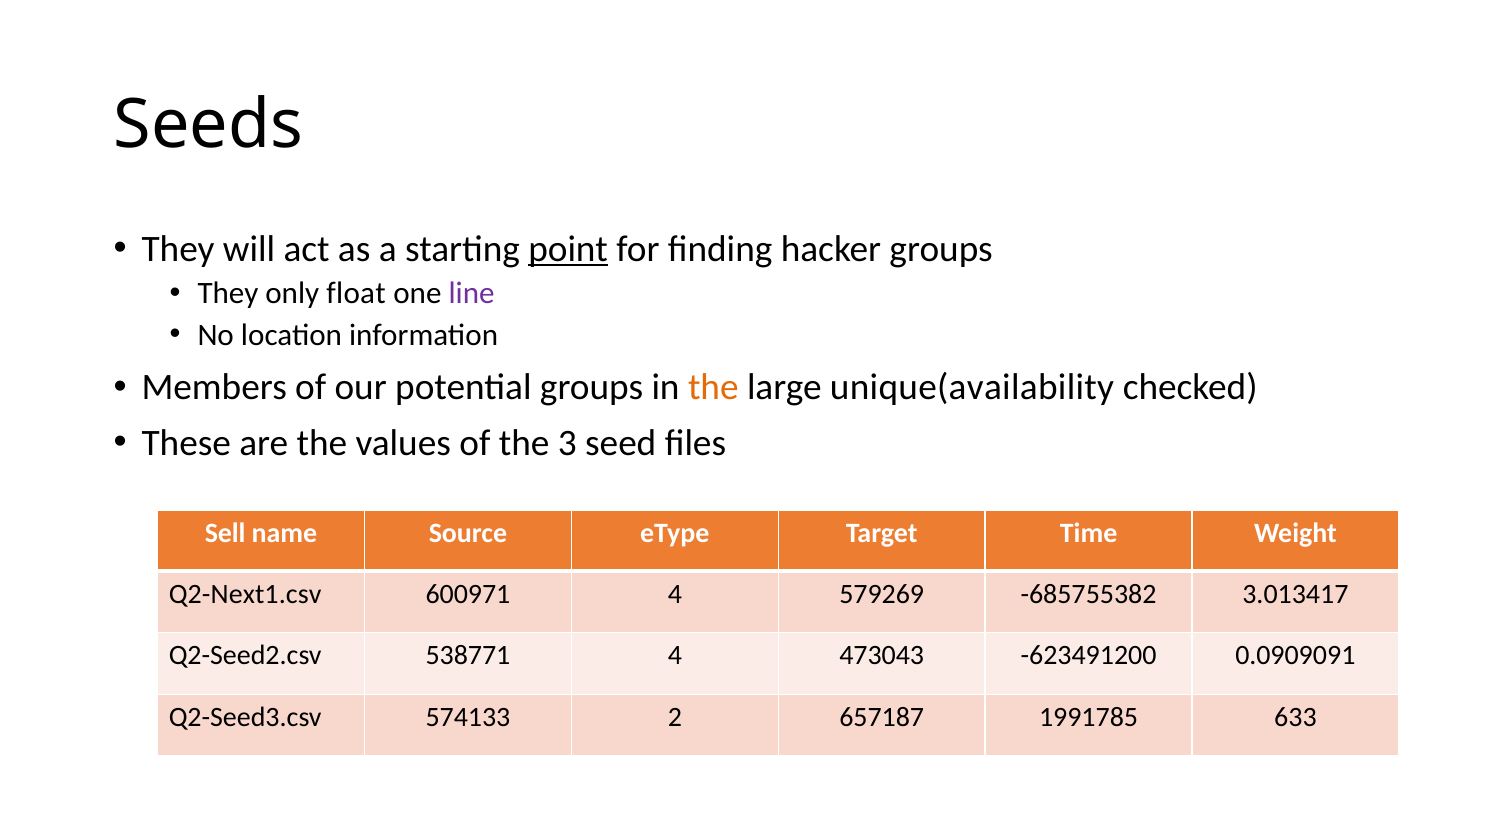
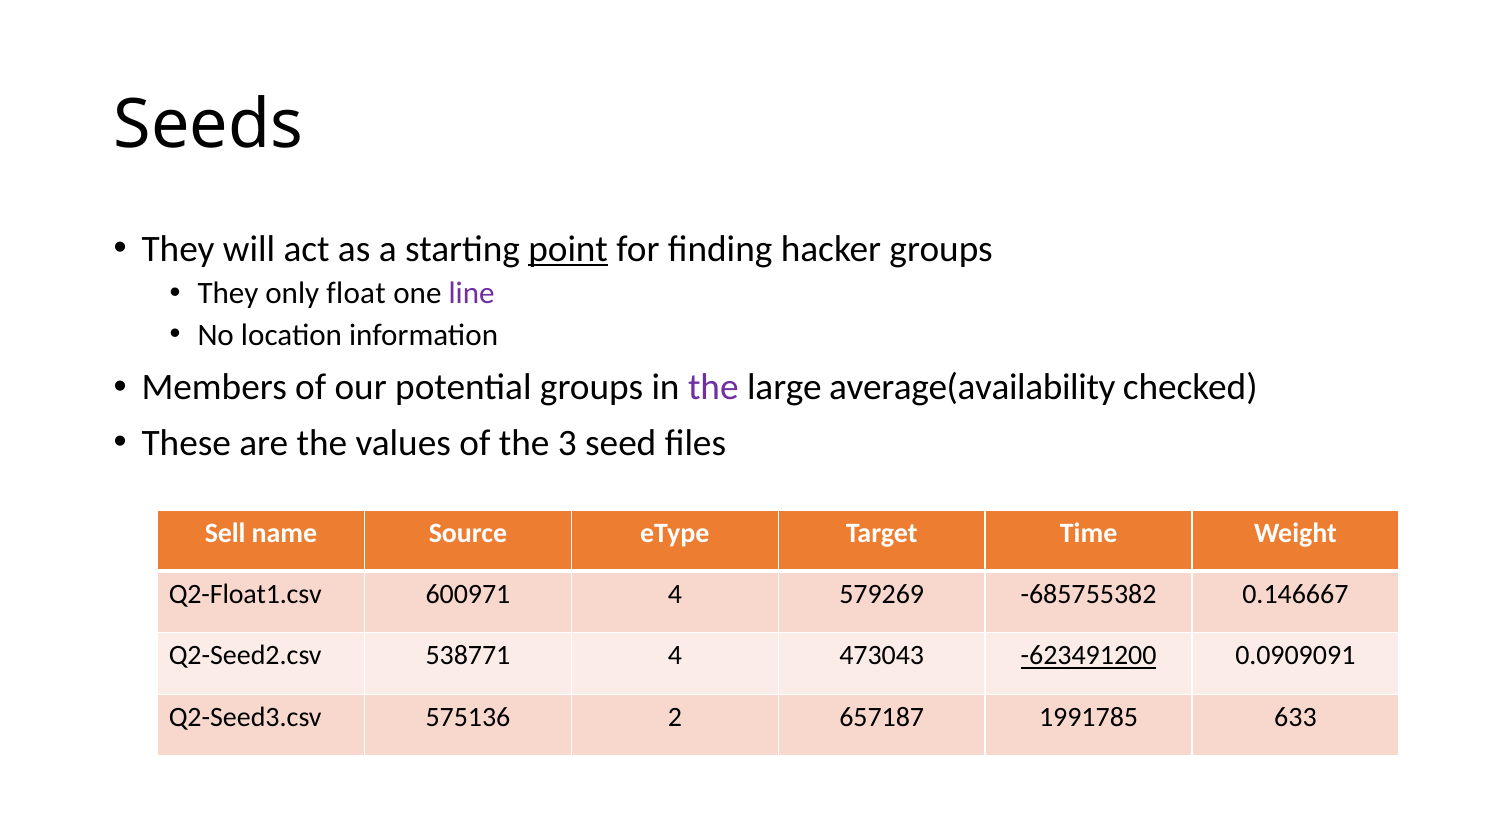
the at (713, 387) colour: orange -> purple
unique(availability: unique(availability -> average(availability
Q2-Next1.csv: Q2-Next1.csv -> Q2-Float1.csv
3.013417: 3.013417 -> 0.146667
-623491200 underline: none -> present
574133: 574133 -> 575136
